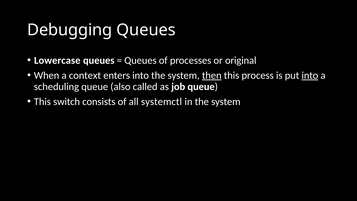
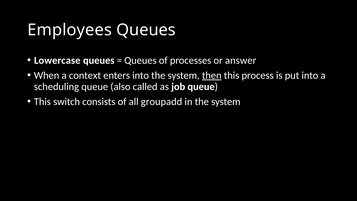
Debugging: Debugging -> Employees
original: original -> answer
into at (310, 75) underline: present -> none
systemctl: systemctl -> groupadd
